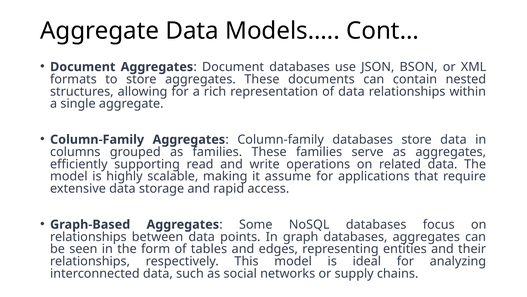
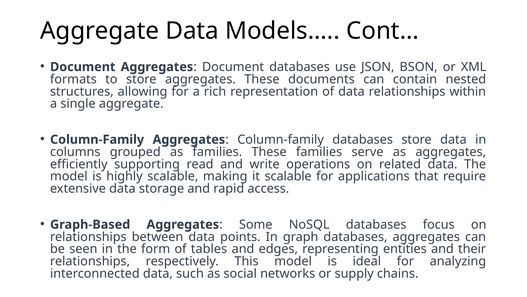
it assume: assume -> scalable
